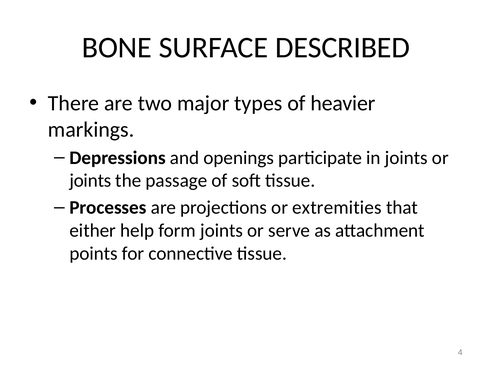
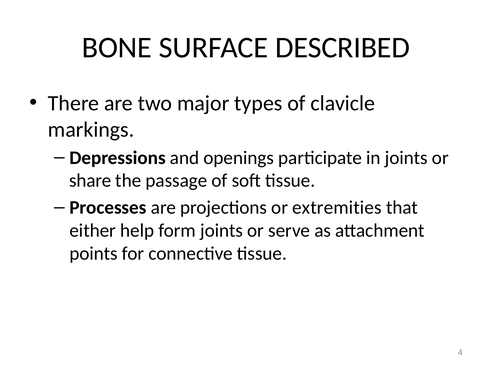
heavier: heavier -> clavicle
joints at (90, 181): joints -> share
